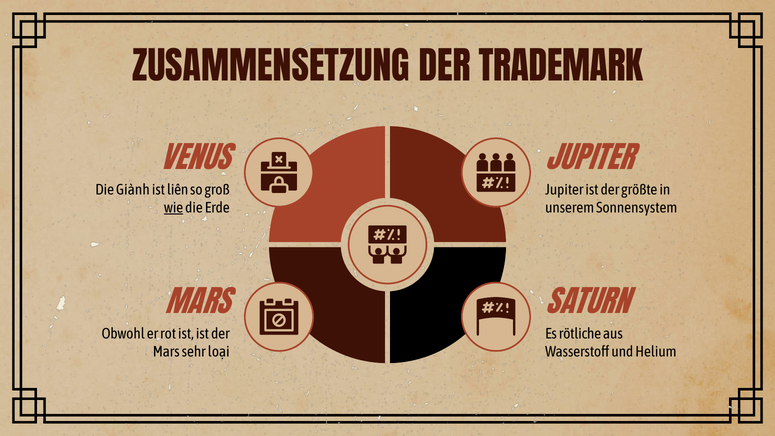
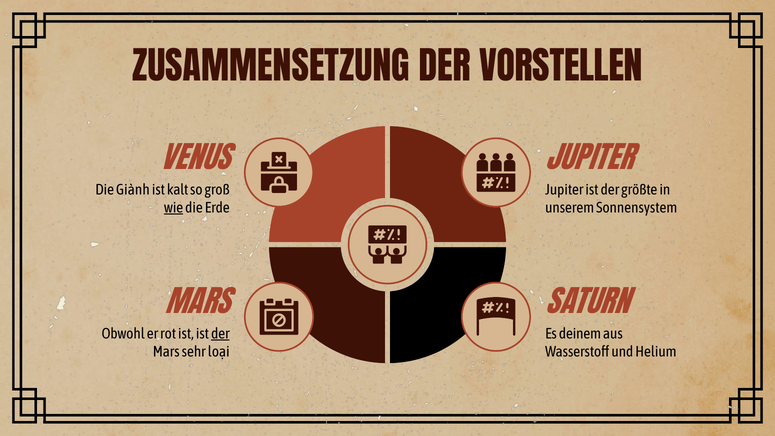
TRADEMARK: TRADEMARK -> VORSTELLEN
liên: liên -> kalt
der at (220, 334) underline: none -> present
rötliche: rötliche -> deinem
